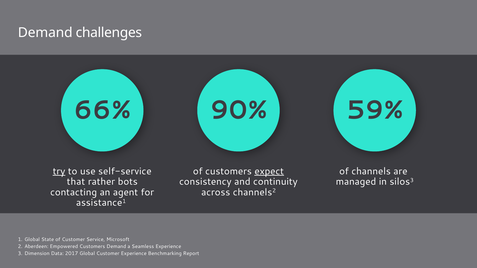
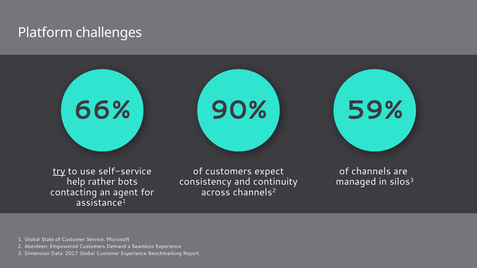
Demand at (45, 33): Demand -> Platform
expect underline: present -> none
that: that -> help
